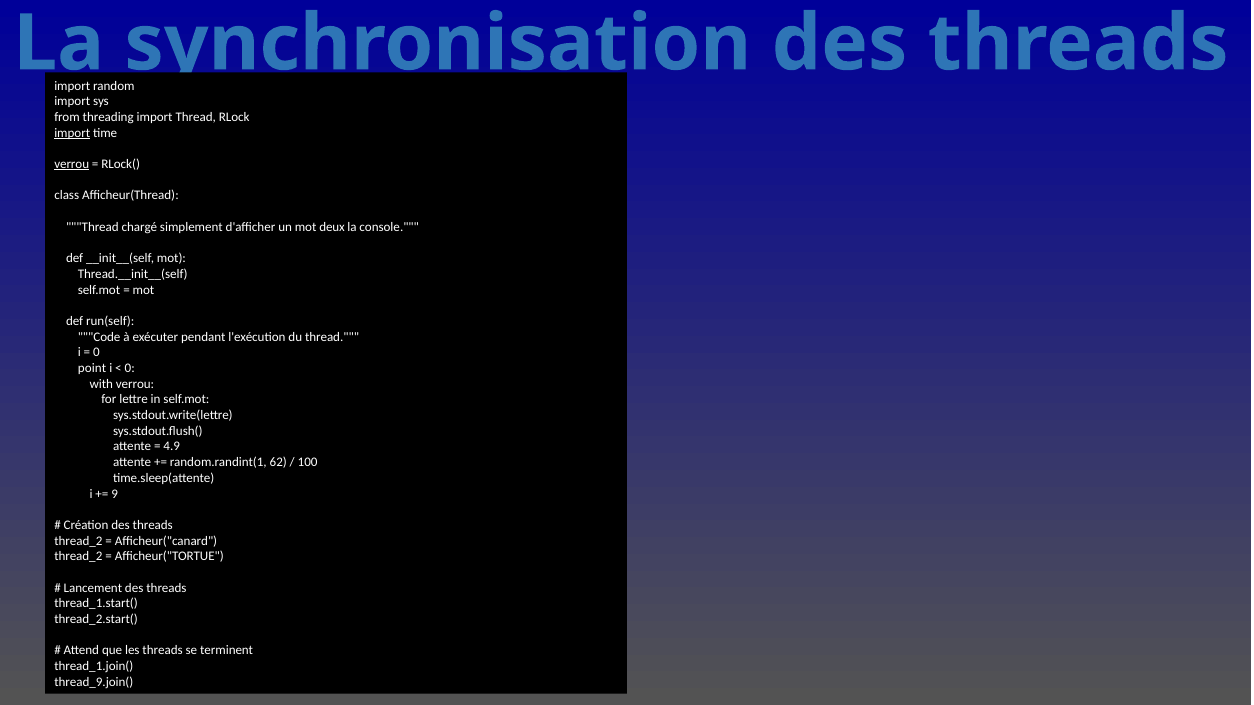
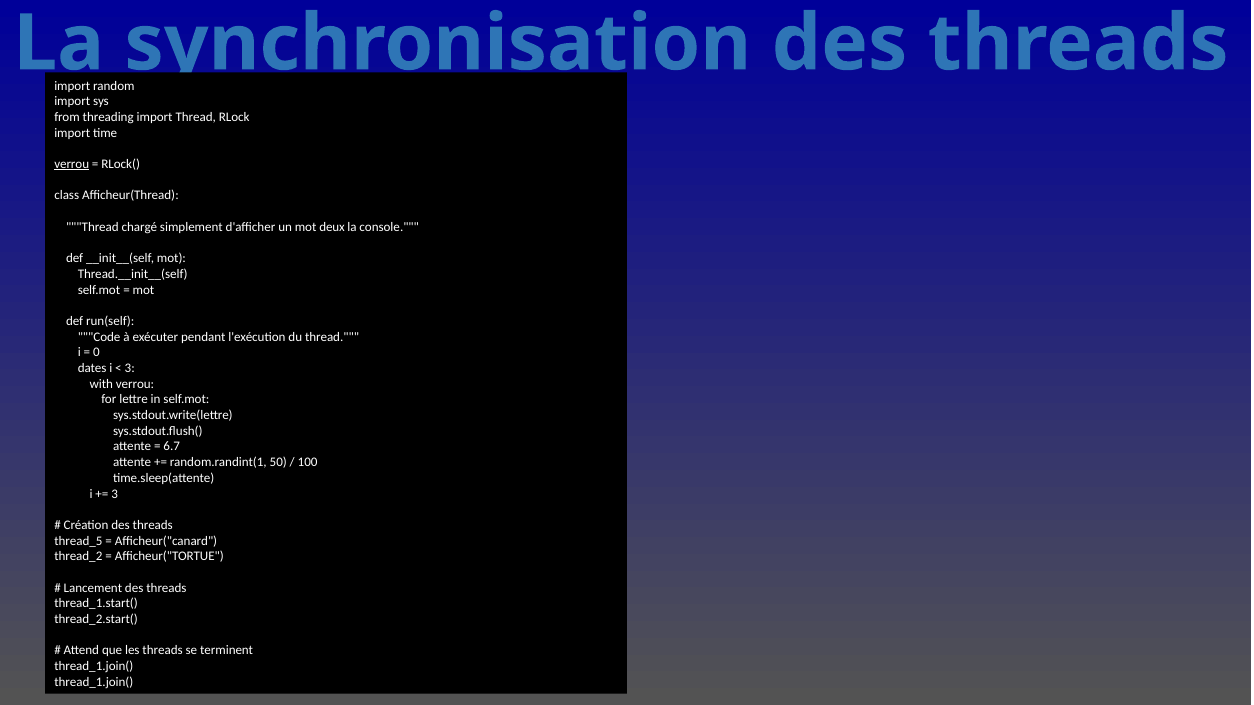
import at (72, 133) underline: present -> none
point: point -> dates
0 at (130, 368): 0 -> 3
4.9: 4.9 -> 6.7
62: 62 -> 50
9 at (115, 494): 9 -> 3
thread_2 at (78, 541): thread_2 -> thread_5
thread_9.join( at (94, 682): thread_9.join( -> thread_1.join(
